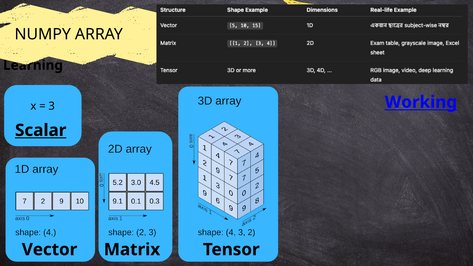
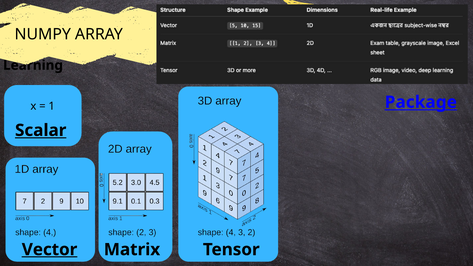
Working: Working -> Package
3: 3 -> 1
Vector underline: none -> present
